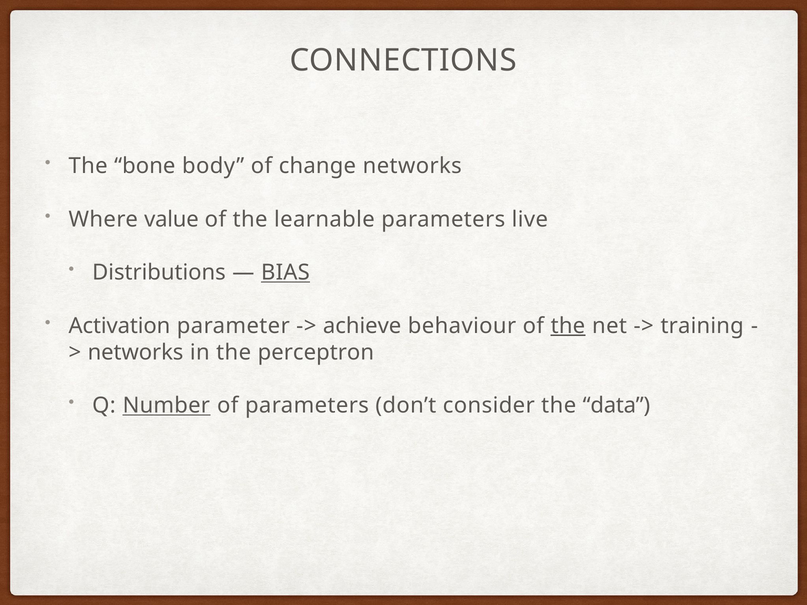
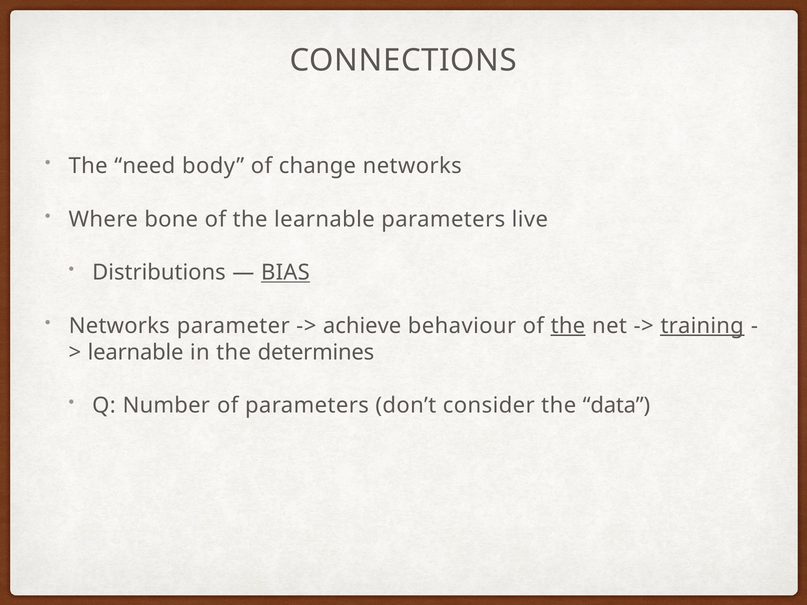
bone: bone -> need
value: value -> bone
Activation at (119, 326): Activation -> Networks
training underline: none -> present
networks at (136, 352): networks -> learnable
perceptron: perceptron -> determines
Number underline: present -> none
